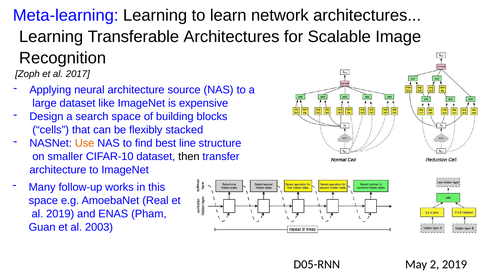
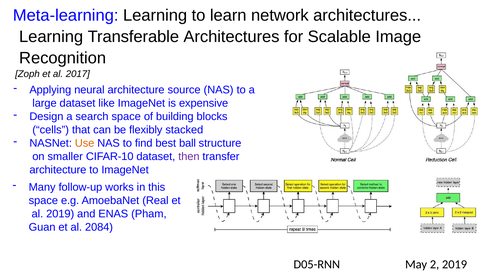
line: line -> ball
then colour: black -> purple
2003: 2003 -> 2084
